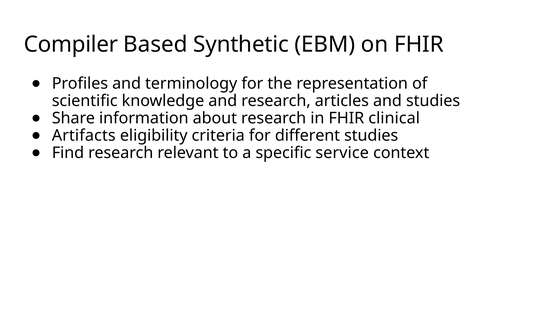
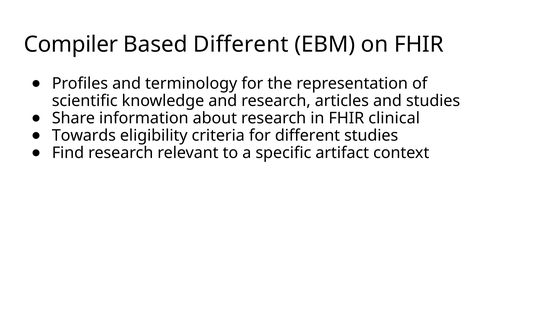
Based Synthetic: Synthetic -> Different
Artifacts: Artifacts -> Towards
service: service -> artifact
